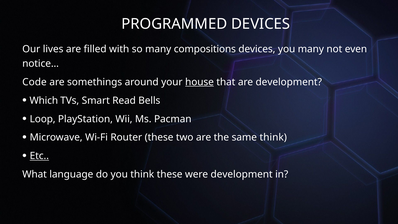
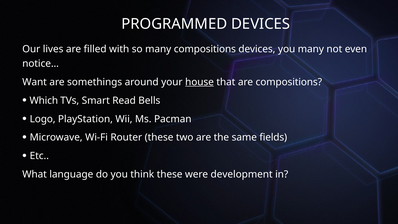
Code: Code -> Want
are development: development -> compositions
Loop: Loop -> Logo
same think: think -> fields
Etc underline: present -> none
